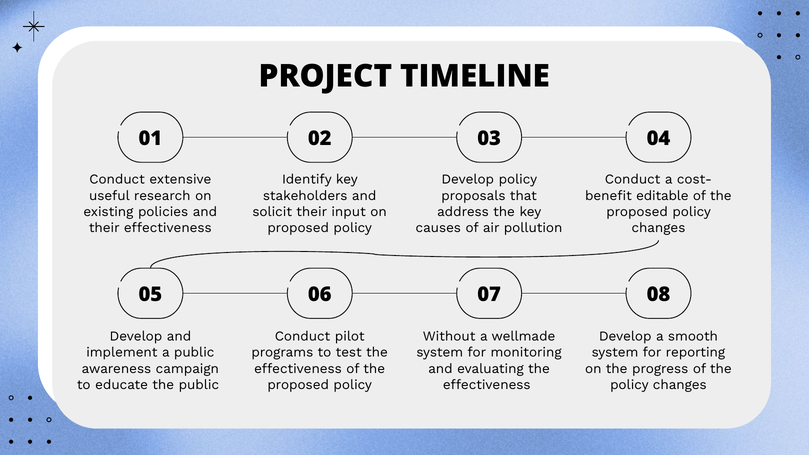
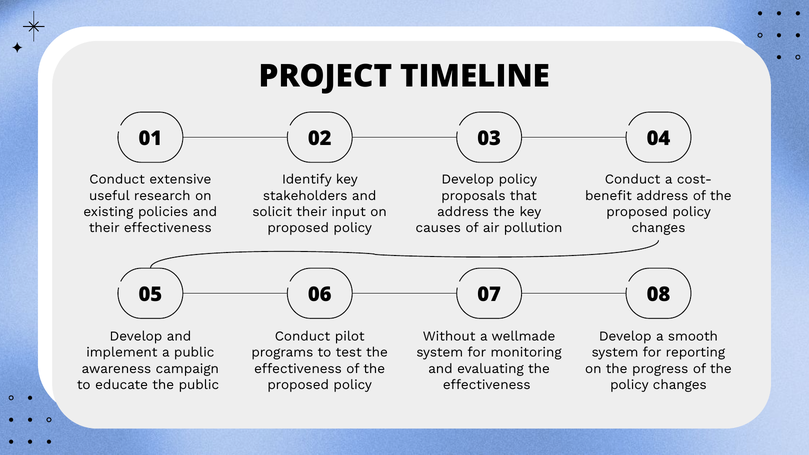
editable at (662, 196): editable -> address
